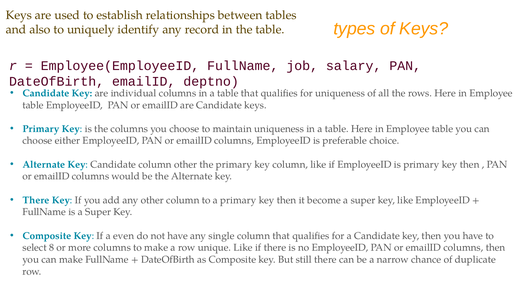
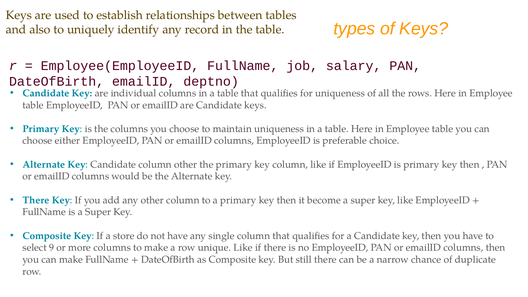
even: even -> store
8: 8 -> 9
